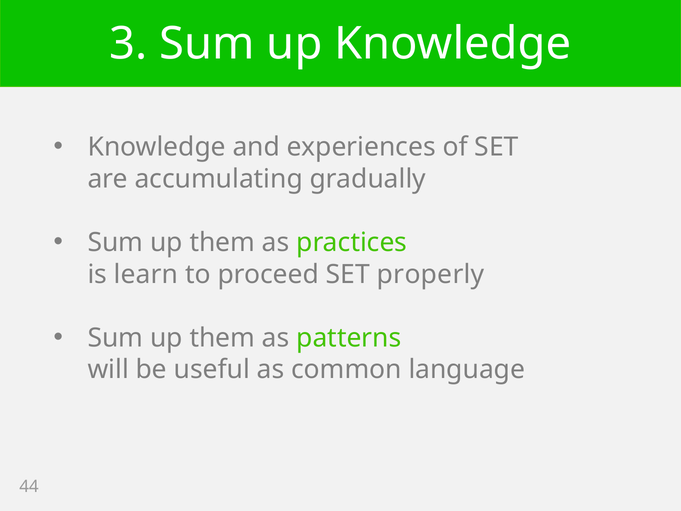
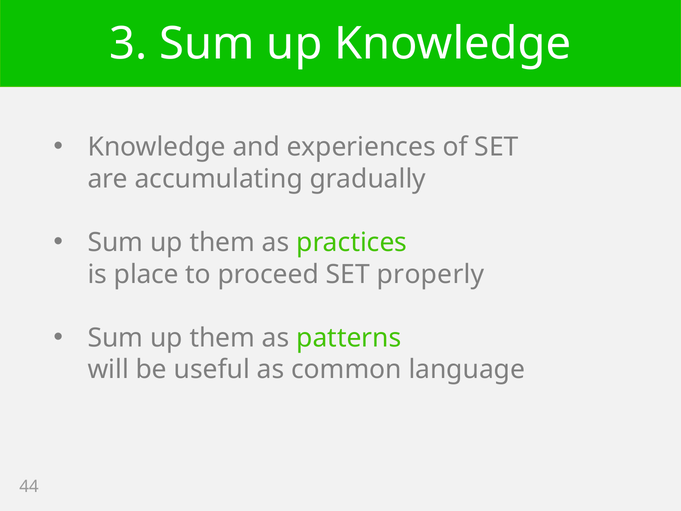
learn: learn -> place
